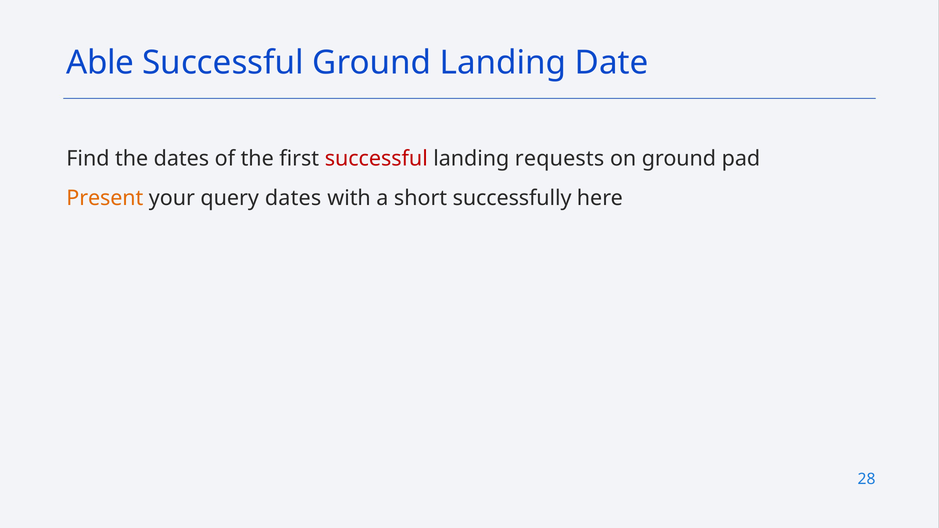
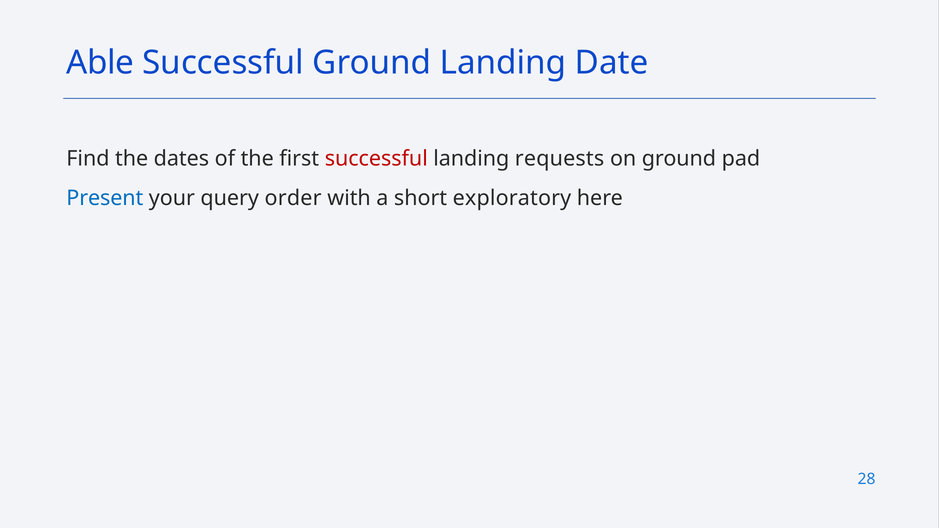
Present colour: orange -> blue
query dates: dates -> order
successfully: successfully -> exploratory
